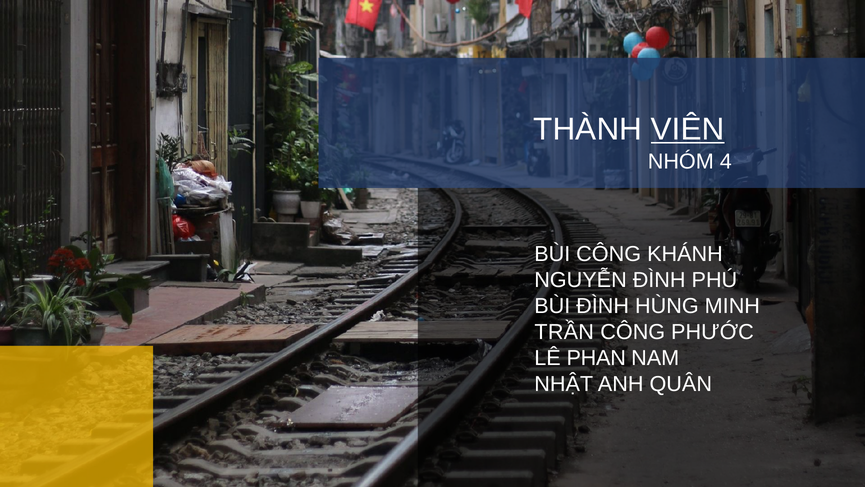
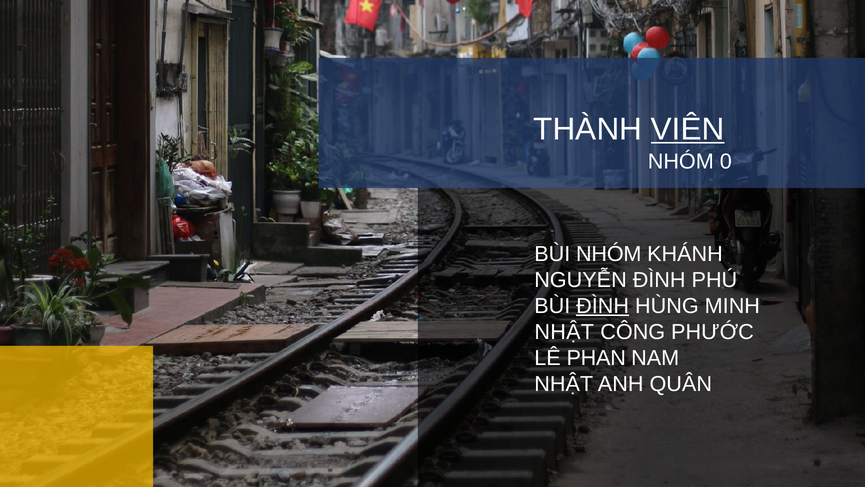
4: 4 -> 0
BÙI CÔNG: CÔNG -> NHÓM
ĐÌNH at (603, 306) underline: none -> present
TRẦN at (564, 332): TRẦN -> NHẬT
